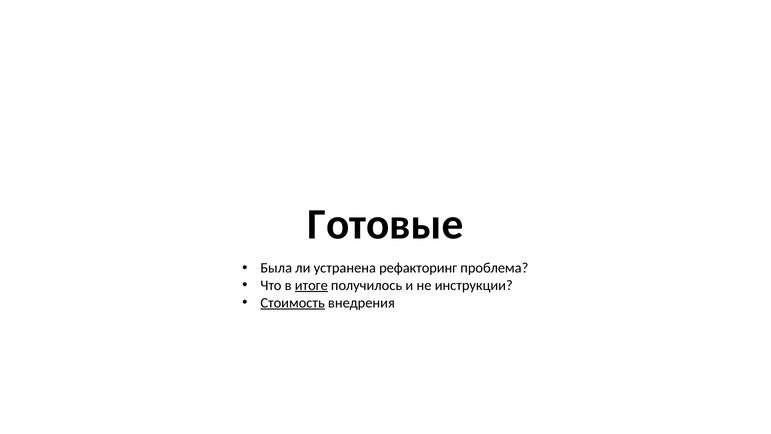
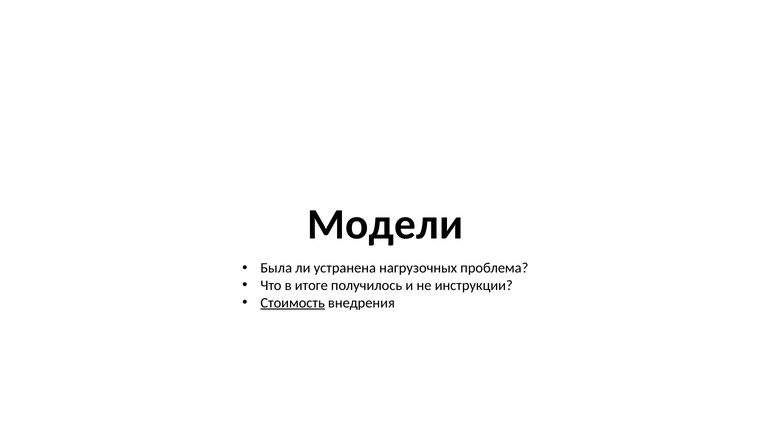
Готовые: Готовые -> Модели
рефакторинг: рефакторинг -> нагрузочных
итоге underline: present -> none
